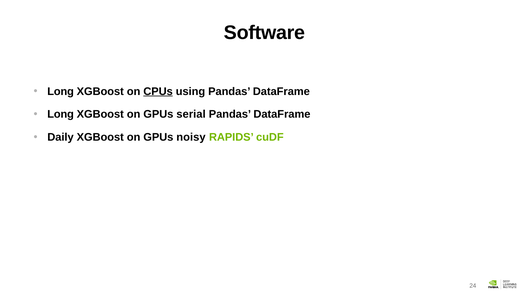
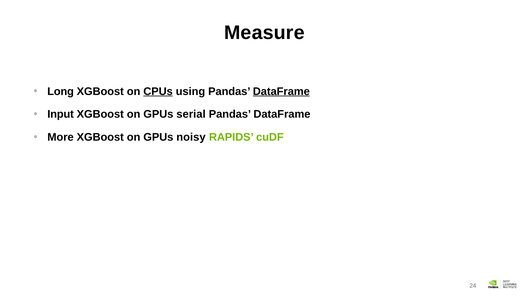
Software: Software -> Measure
DataFrame at (281, 91) underline: none -> present
Long at (61, 114): Long -> Input
Daily: Daily -> More
